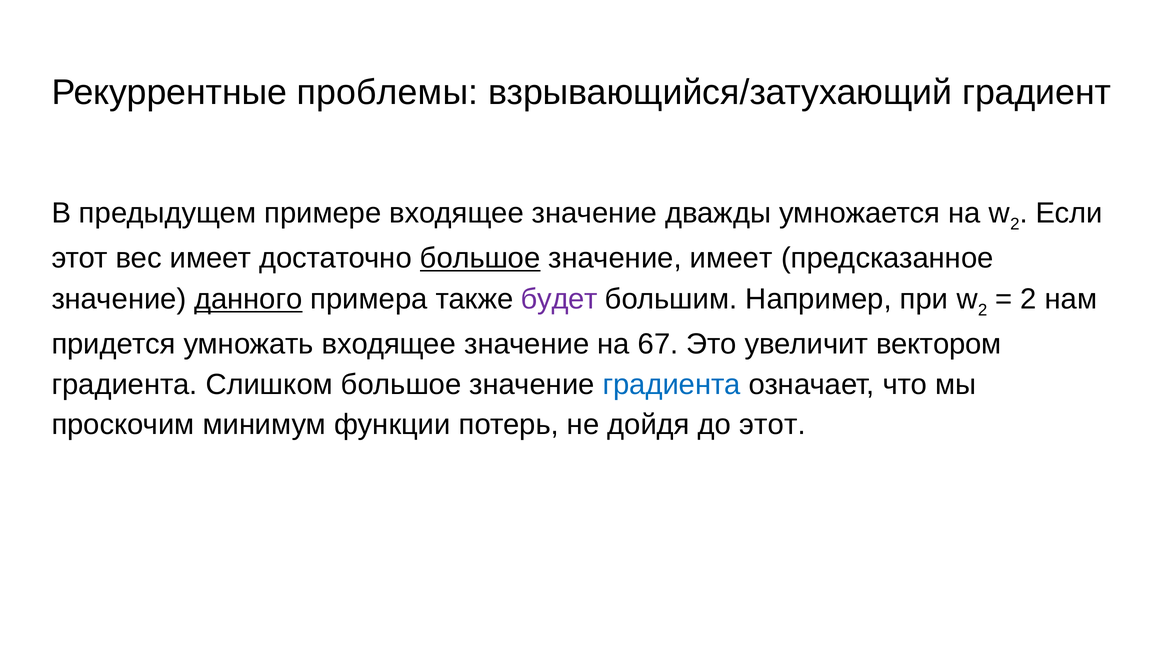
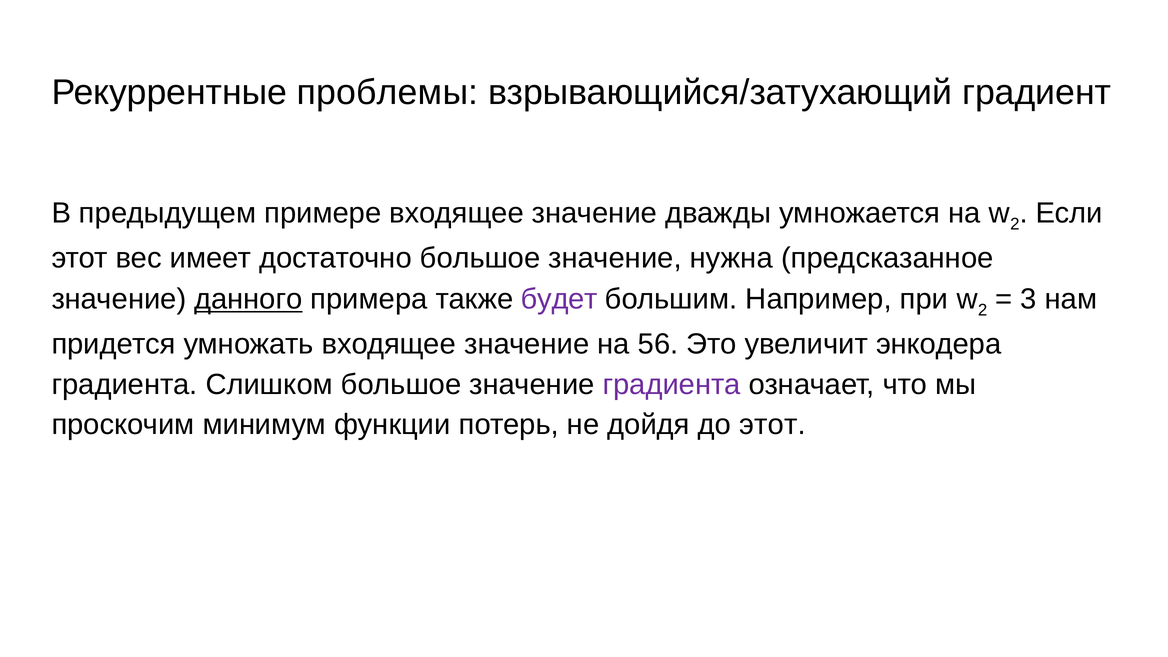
большое at (480, 258) underline: present -> none
значение имеет: имеет -> нужна
2 at (1028, 299): 2 -> 3
67: 67 -> 56
вектором: вектором -> энкодера
градиента at (672, 384) colour: blue -> purple
